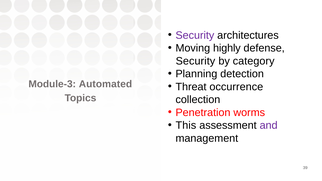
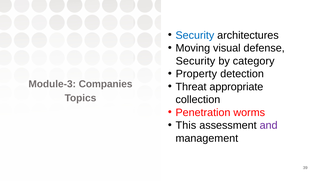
Security at (195, 35) colour: purple -> blue
highly: highly -> visual
Planning: Planning -> Property
Automated: Automated -> Companies
occurrence: occurrence -> appropriate
